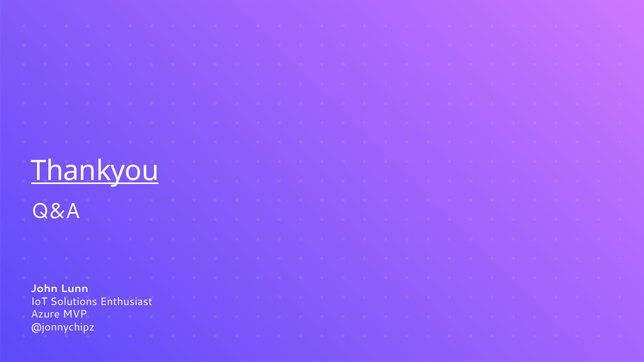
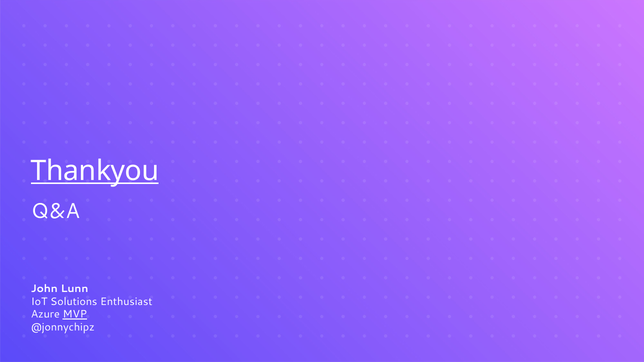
MVP underline: none -> present
